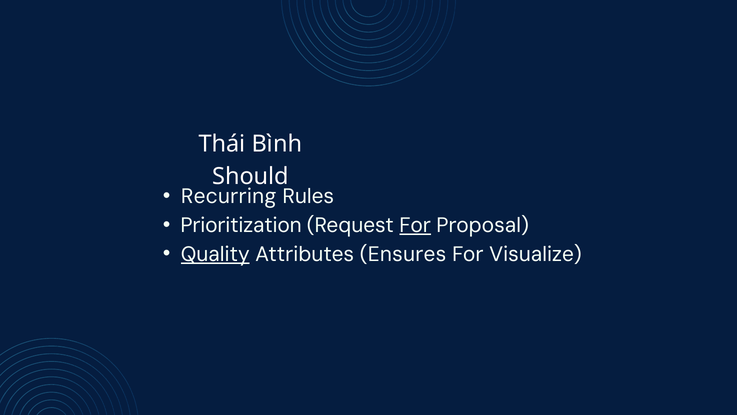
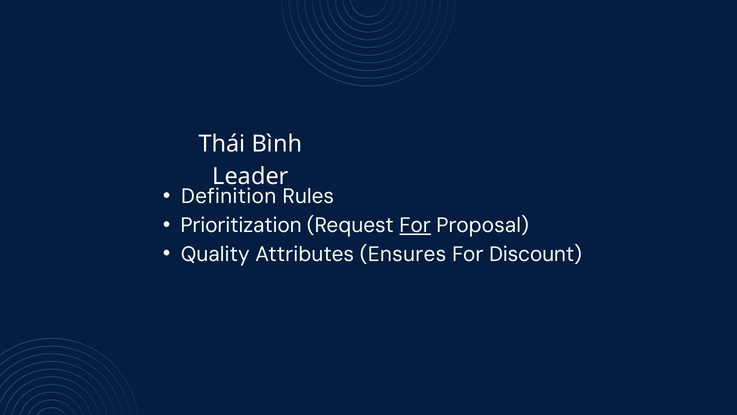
Should: Should -> Leader
Recurring: Recurring -> Definition
Quality underline: present -> none
Visualize: Visualize -> Discount
